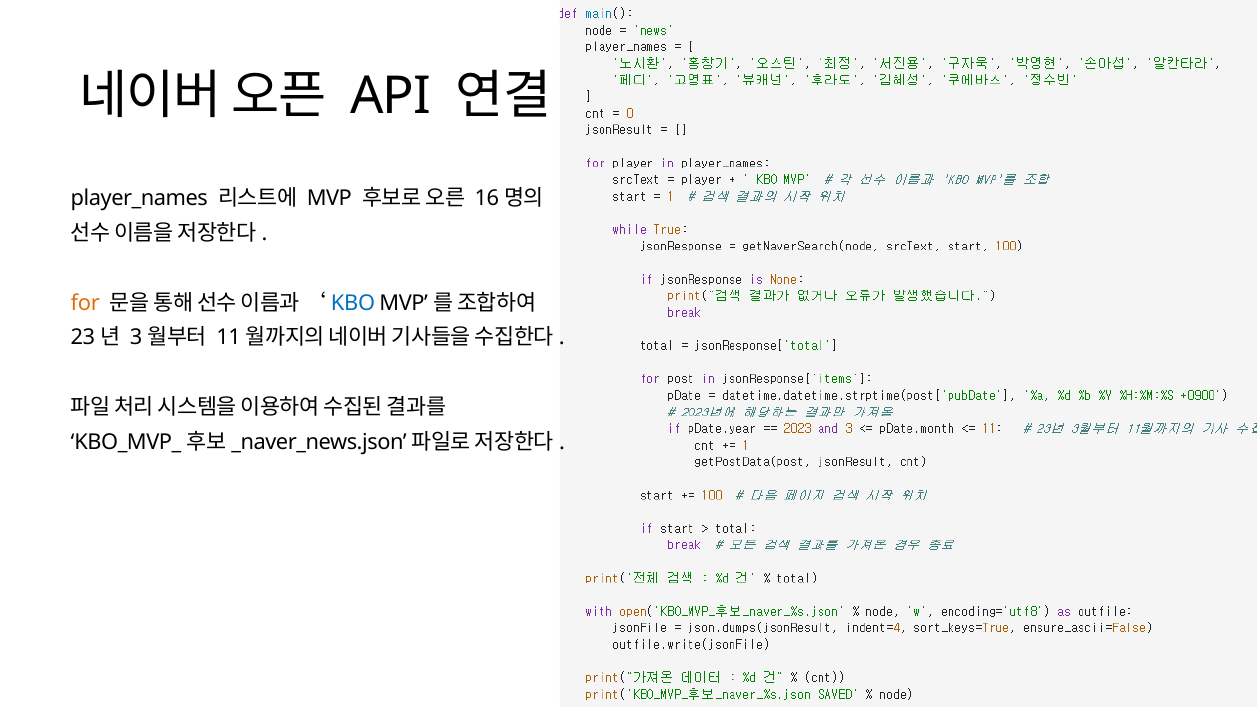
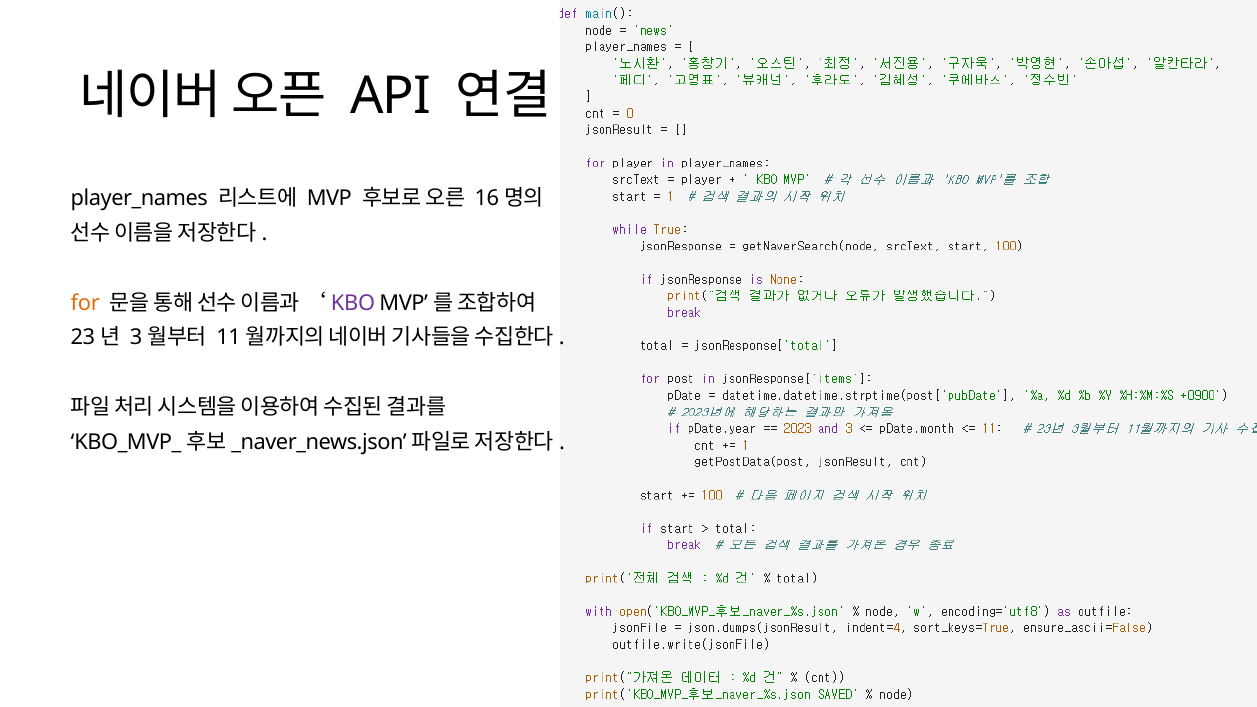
KBO colour: blue -> purple
